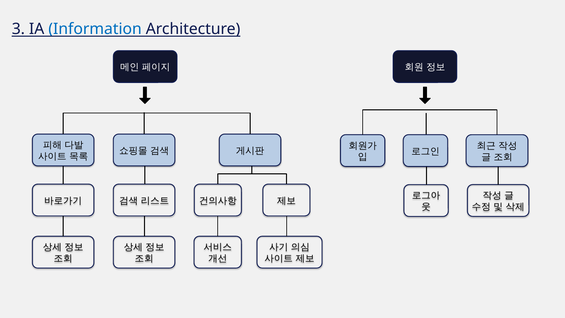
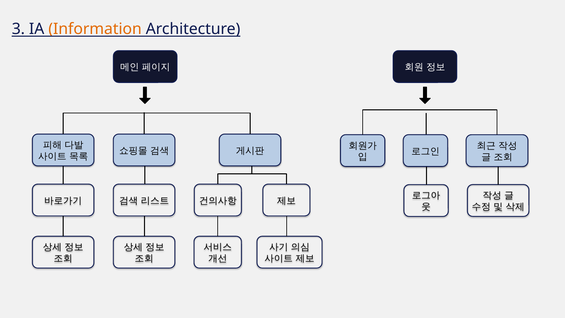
Information colour: blue -> orange
